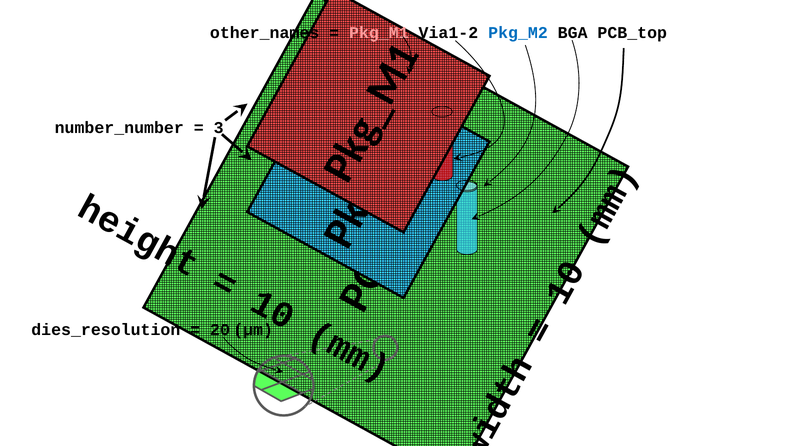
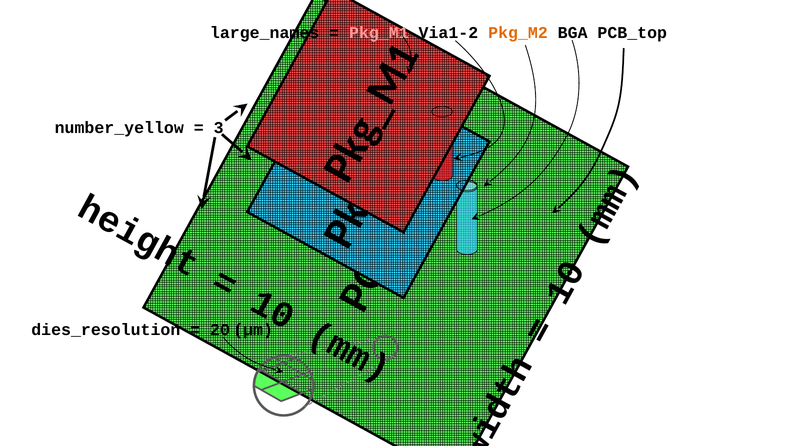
other_names: other_names -> large_names
Pkg_M2 colour: blue -> orange
number_number: number_number -> number_yellow
